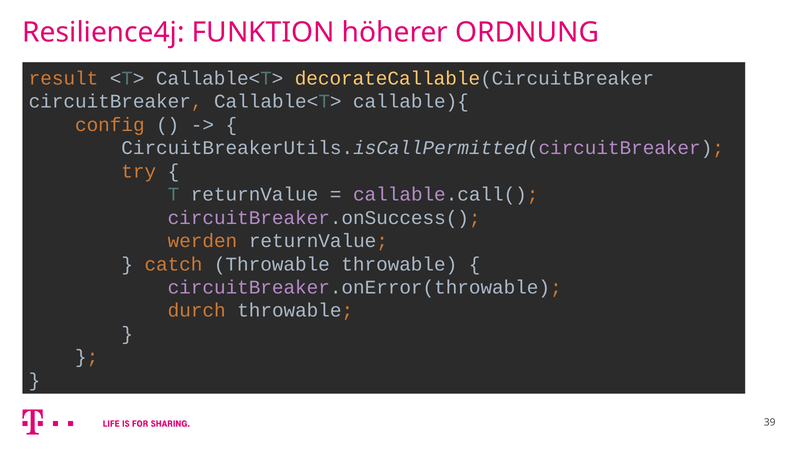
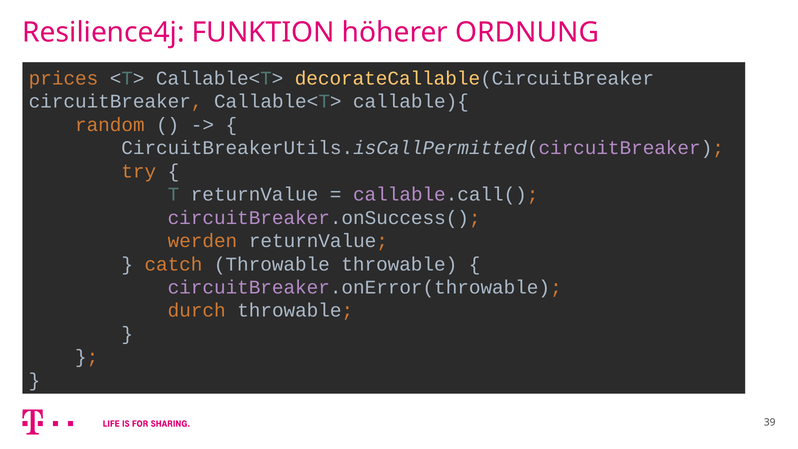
result: result -> prices
config: config -> random
